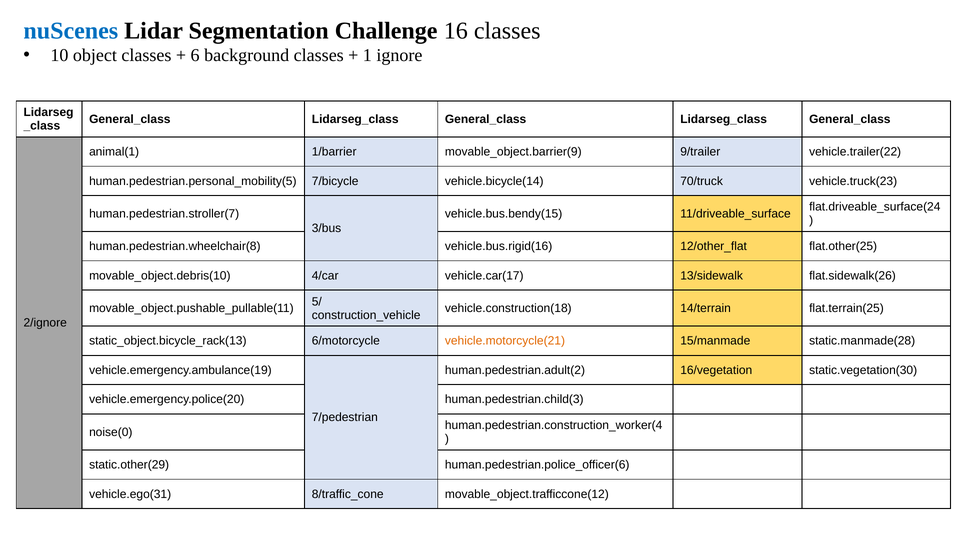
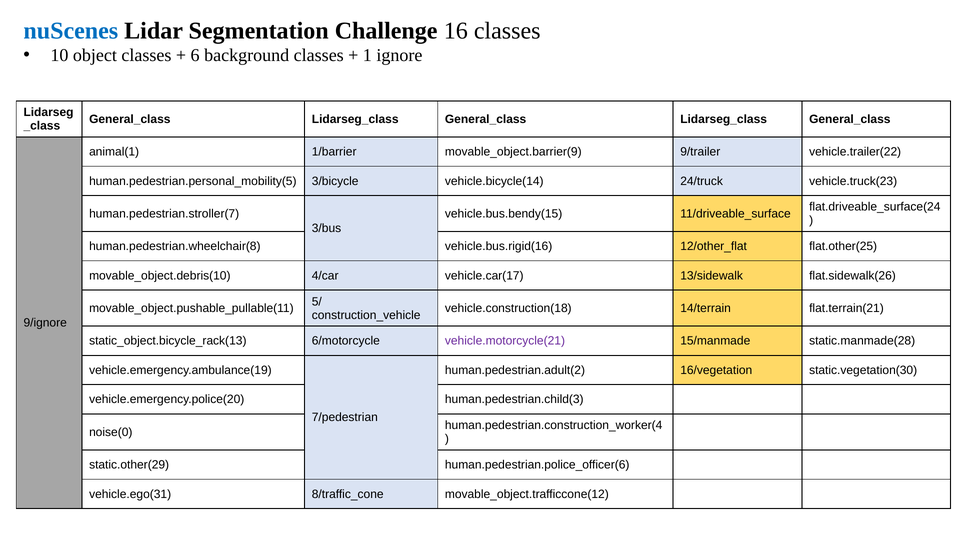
7/bicycle: 7/bicycle -> 3/bicycle
70/truck: 70/truck -> 24/truck
flat.terrain(25: flat.terrain(25 -> flat.terrain(21
2/ignore: 2/ignore -> 9/ignore
vehicle.motorcycle(21 colour: orange -> purple
